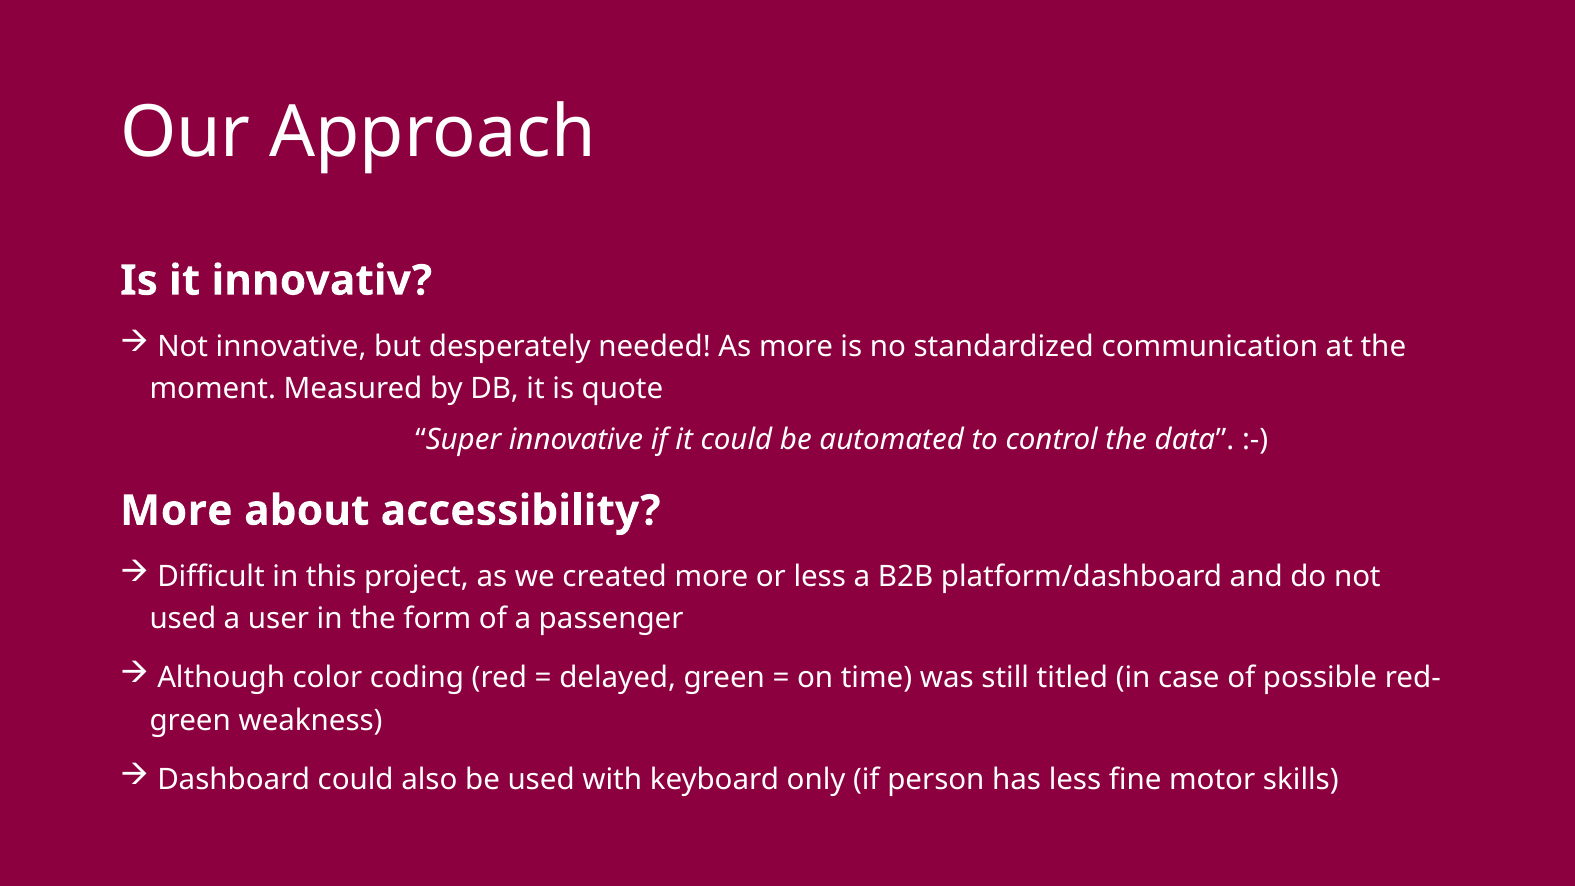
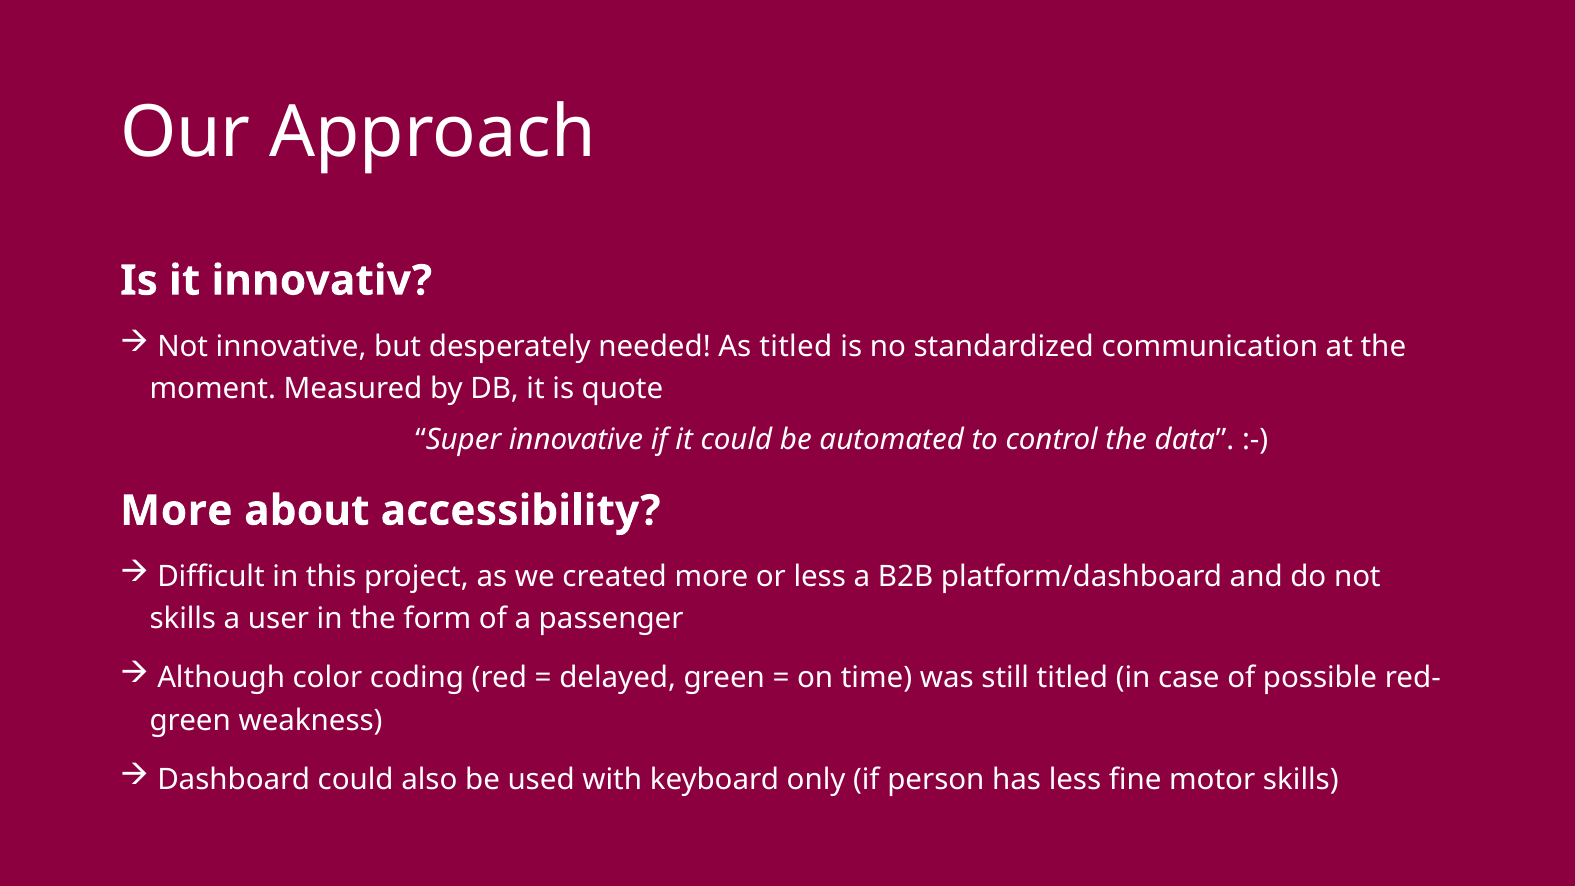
As more: more -> titled
used at (183, 619): used -> skills
